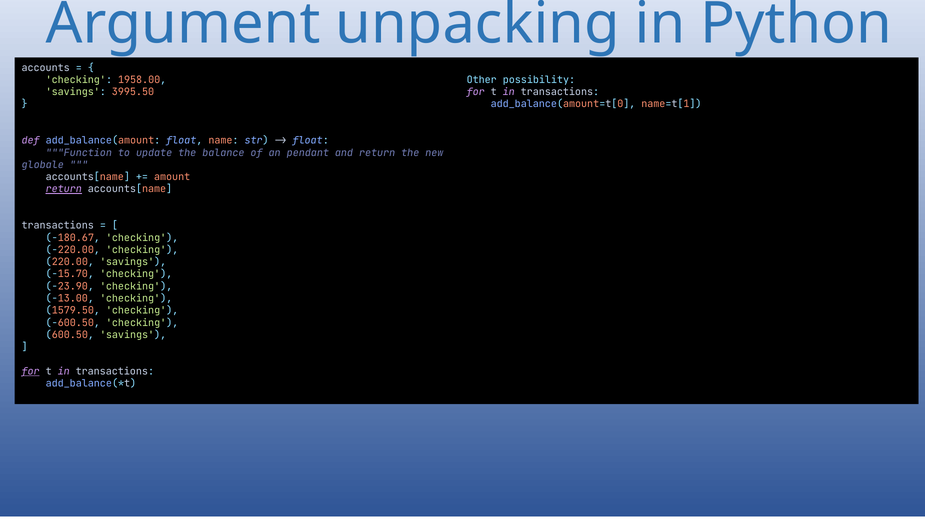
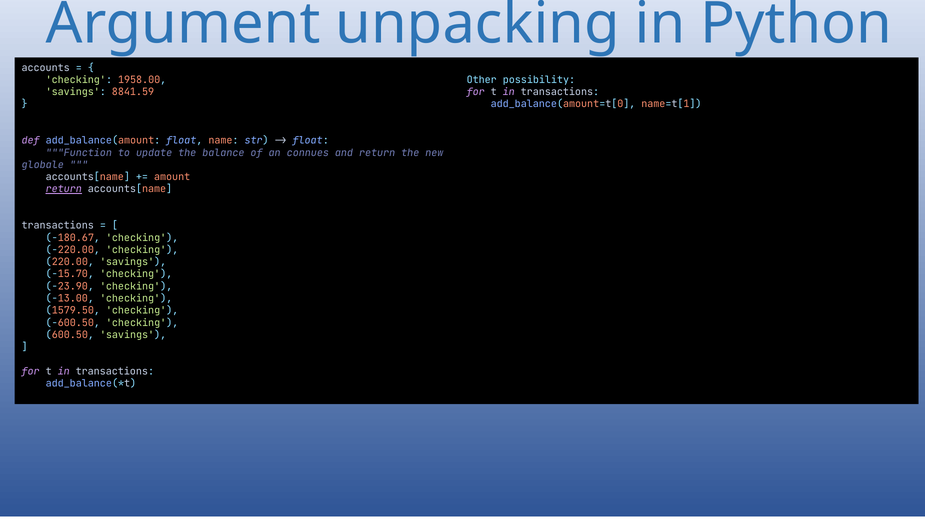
3995.50: 3995.50 -> 8841.59
pendant: pendant -> connues
for at (31, 371) underline: present -> none
